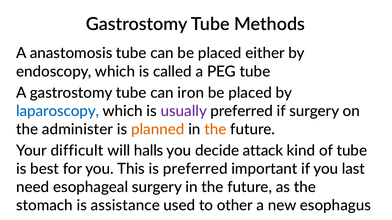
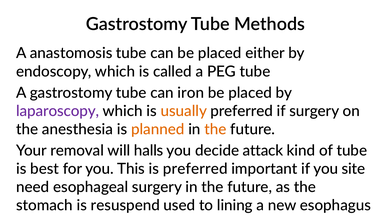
laparoscopy colour: blue -> purple
usually colour: purple -> orange
administer: administer -> anesthesia
difficult: difficult -> removal
last: last -> site
assistance: assistance -> resuspend
other: other -> lining
